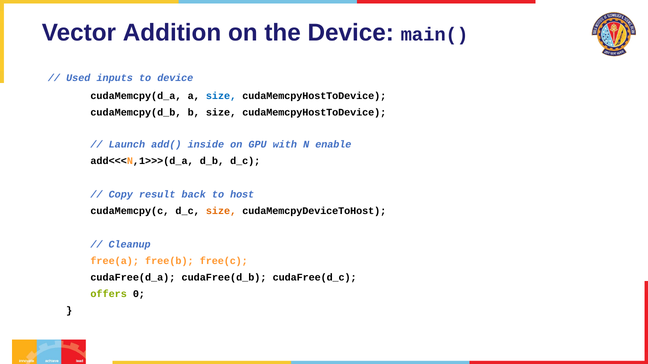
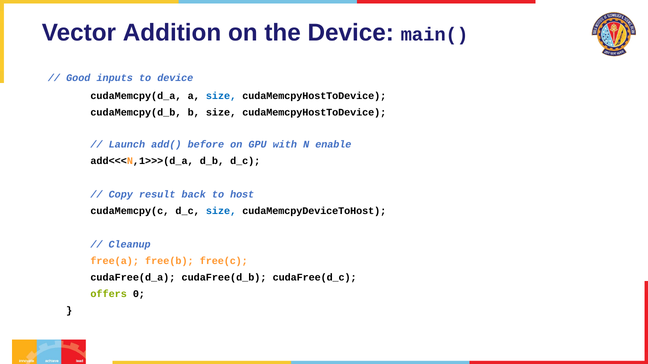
Used: Used -> Good
inside: inside -> before
size at (221, 211) colour: orange -> blue
